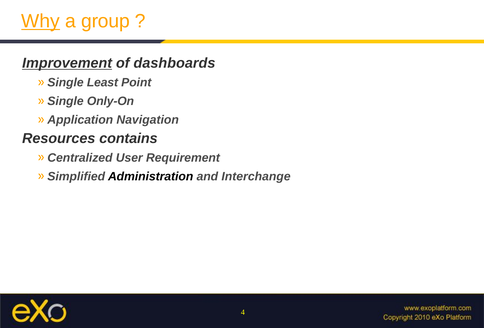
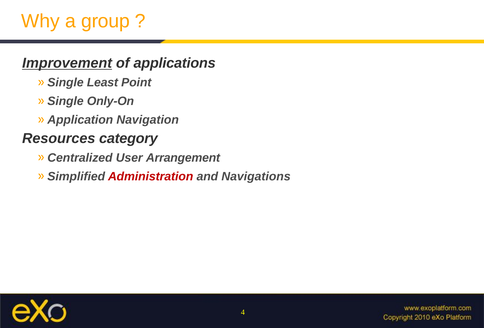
Why underline: present -> none
dashboards: dashboards -> applications
contains: contains -> category
Requirement: Requirement -> Arrangement
Administration colour: black -> red
Interchange: Interchange -> Navigations
